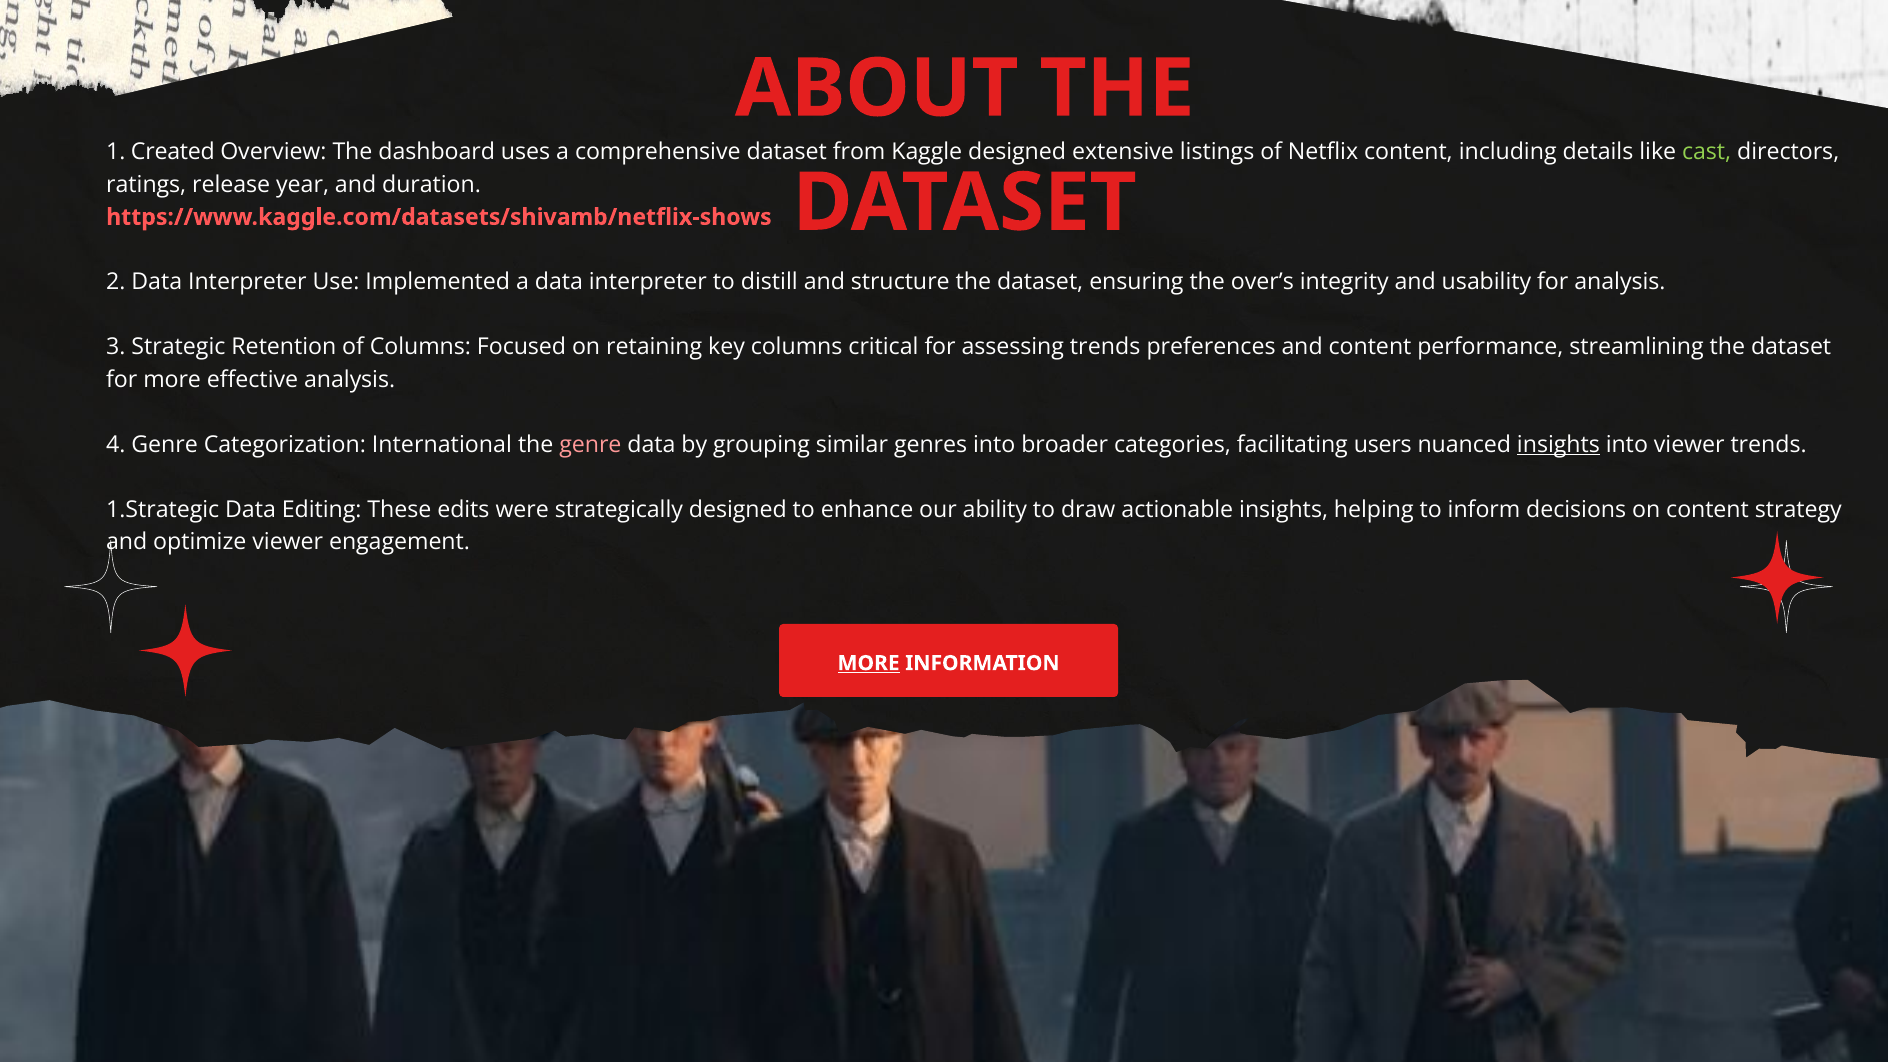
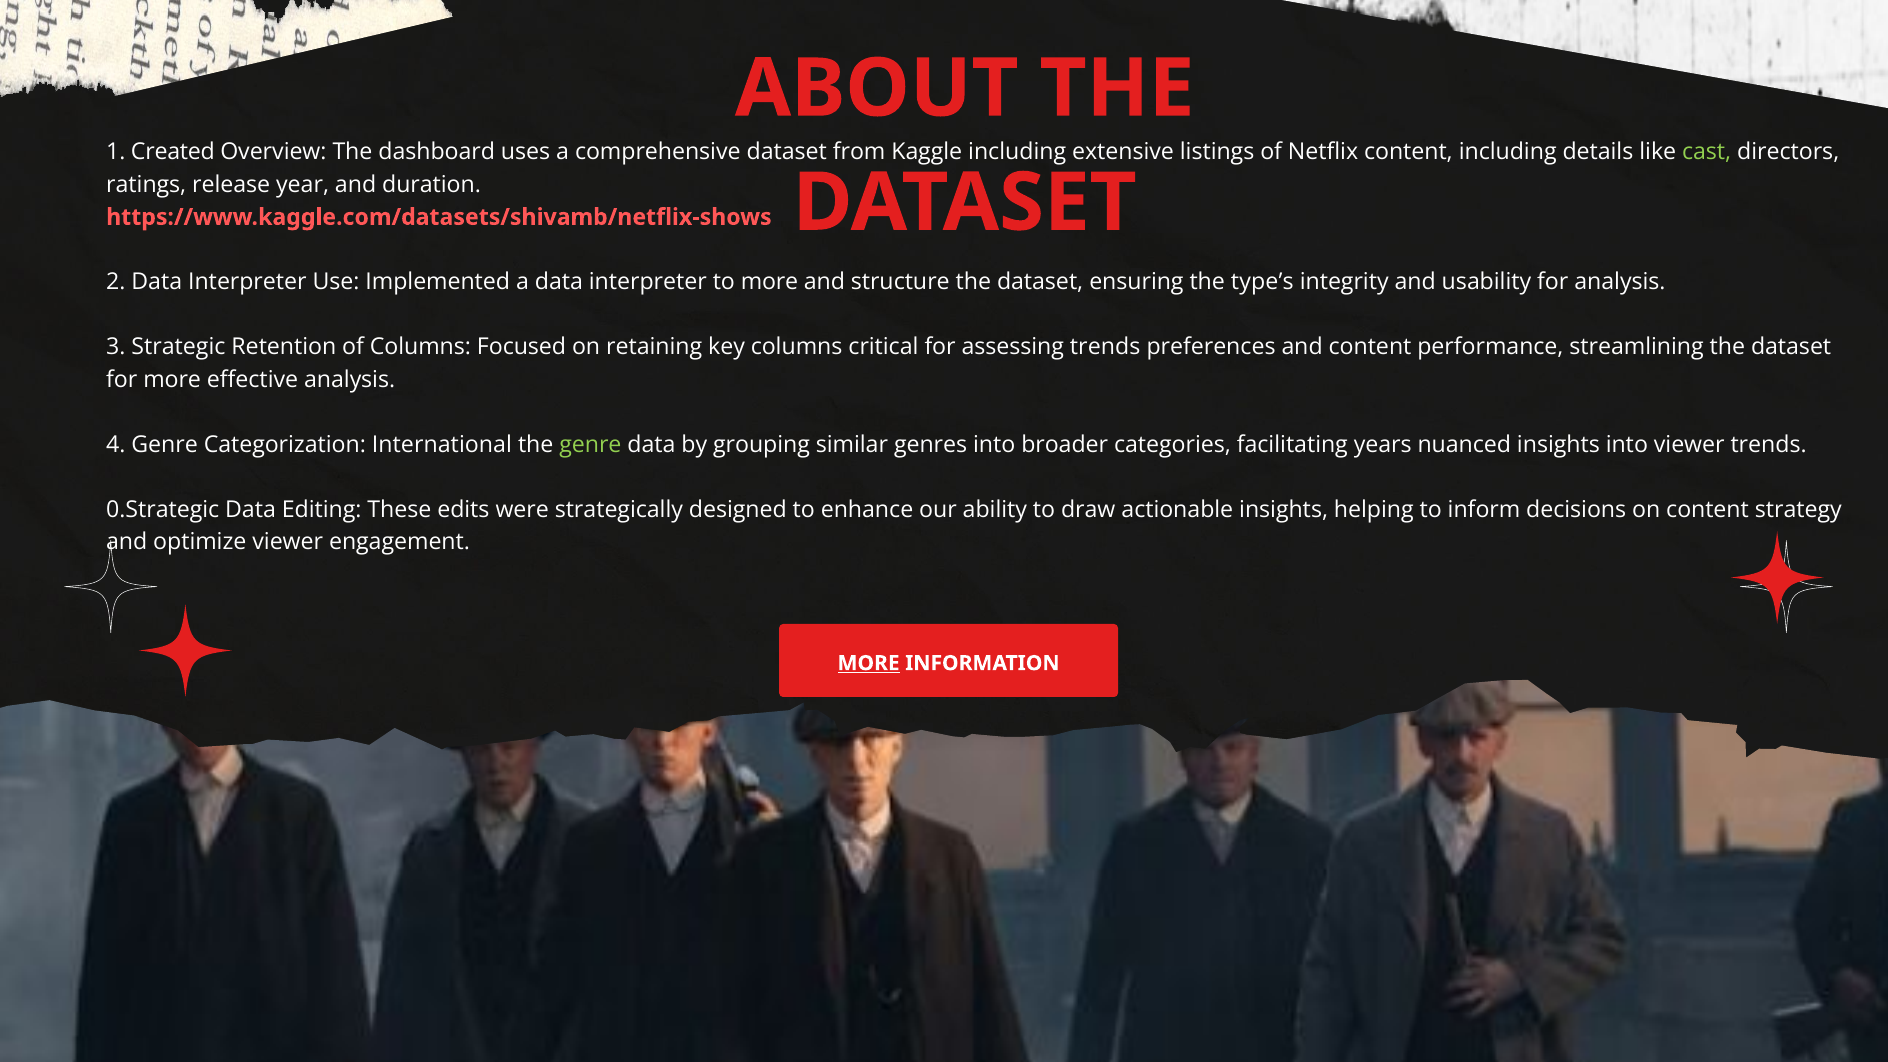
designed at (1017, 152): designed -> including
to distill: distill -> more
over’s: over’s -> type’s
genre at (590, 445) colour: pink -> light green
users: users -> years
insights at (1558, 445) underline: present -> none
1.Strategic: 1.Strategic -> 0.Strategic
